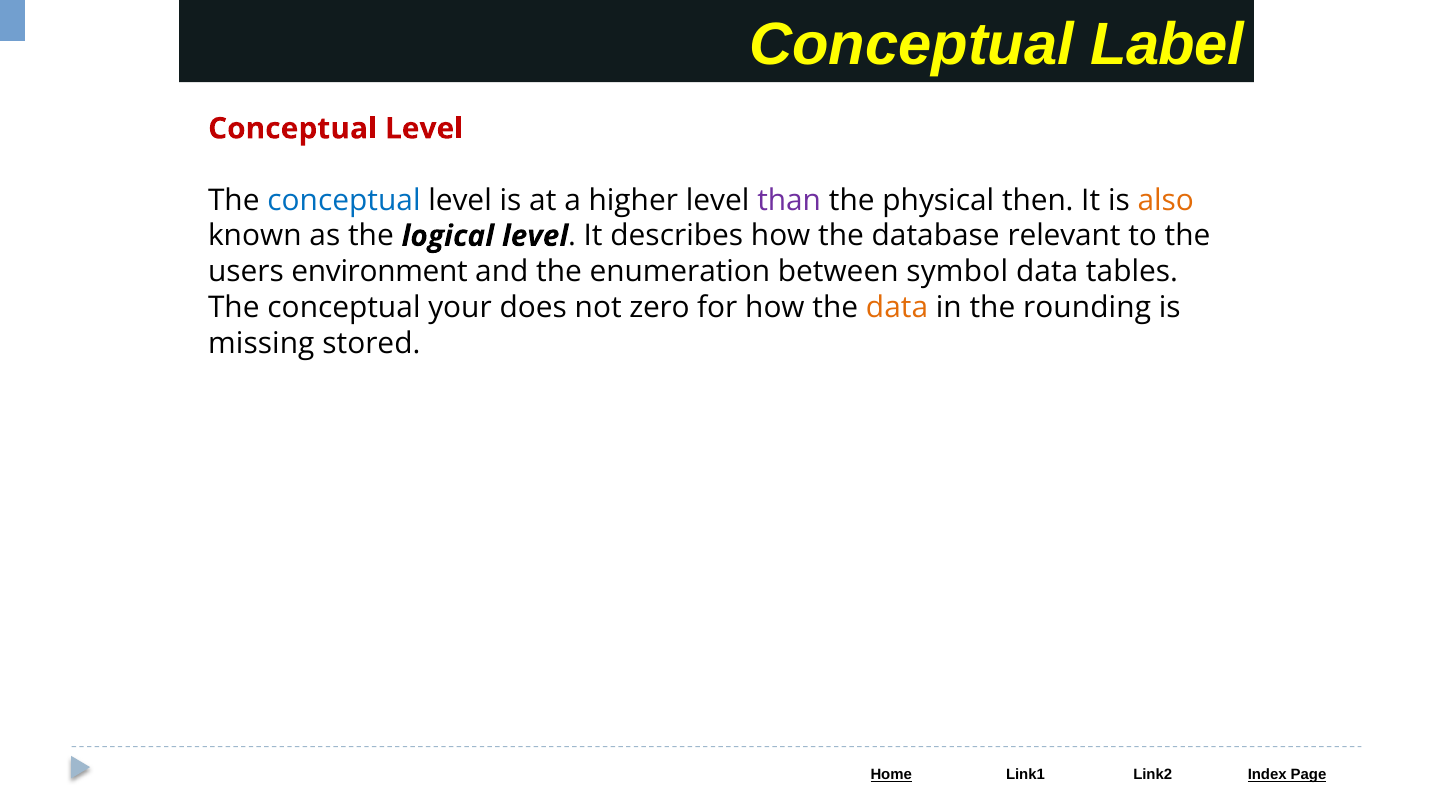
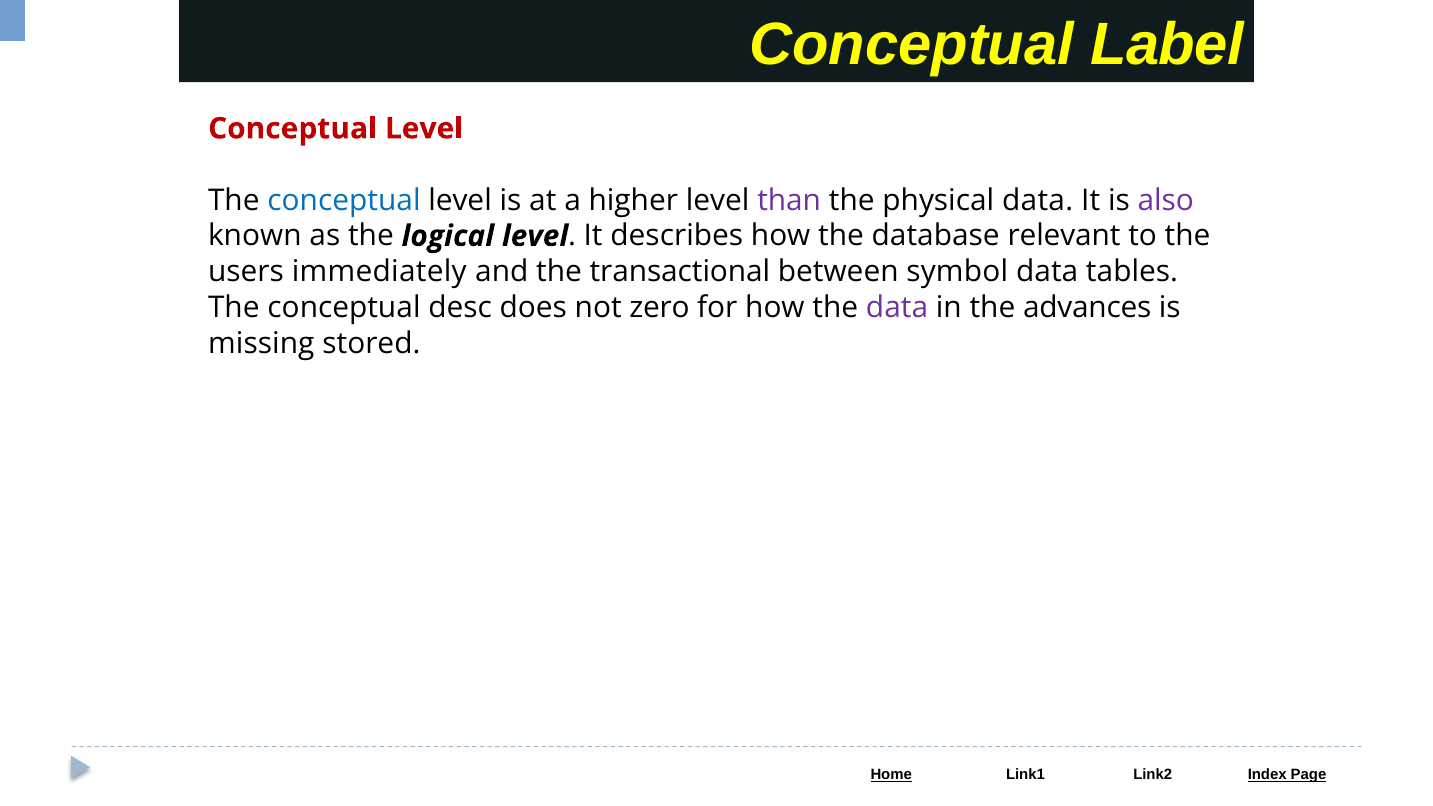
physical then: then -> data
also colour: orange -> purple
environment: environment -> immediately
enumeration: enumeration -> transactional
your: your -> desc
data at (897, 308) colour: orange -> purple
rounding: rounding -> advances
